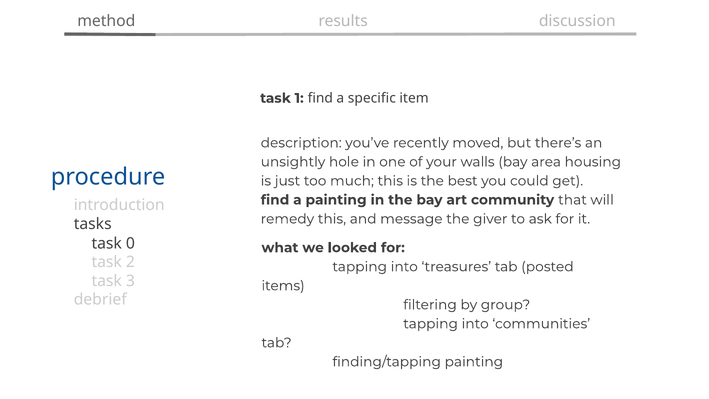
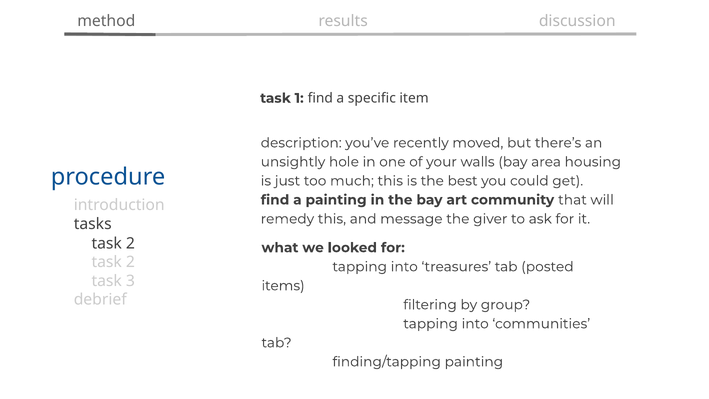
0 at (130, 243): 0 -> 2
